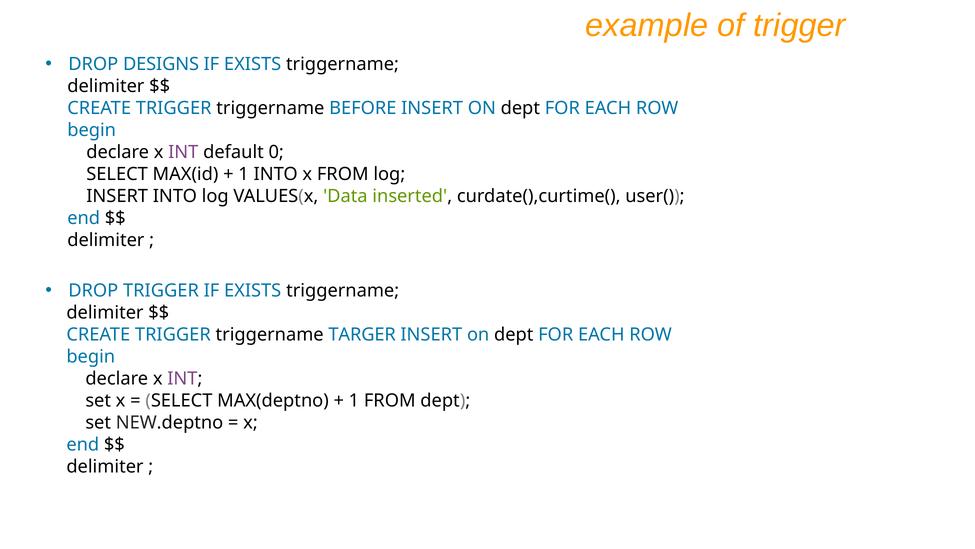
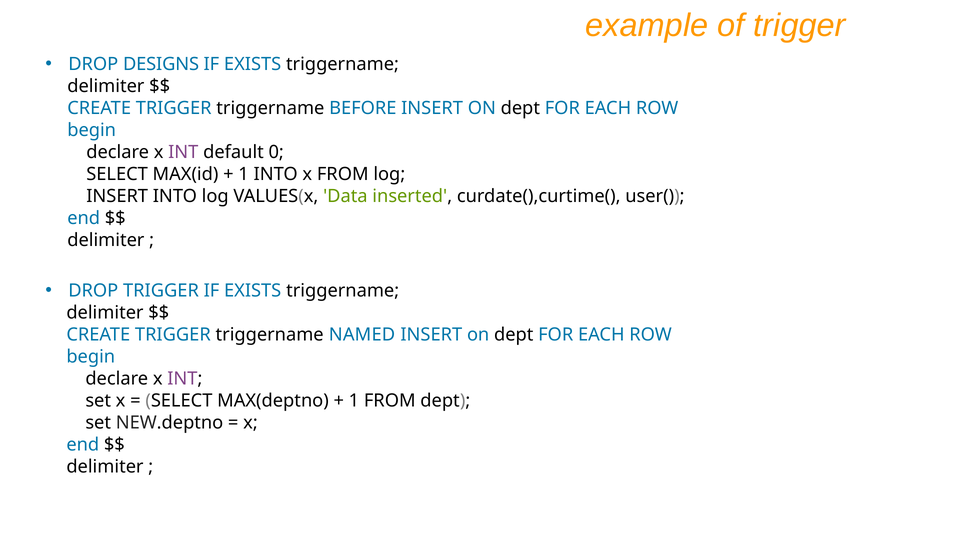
TARGER: TARGER -> NAMED
